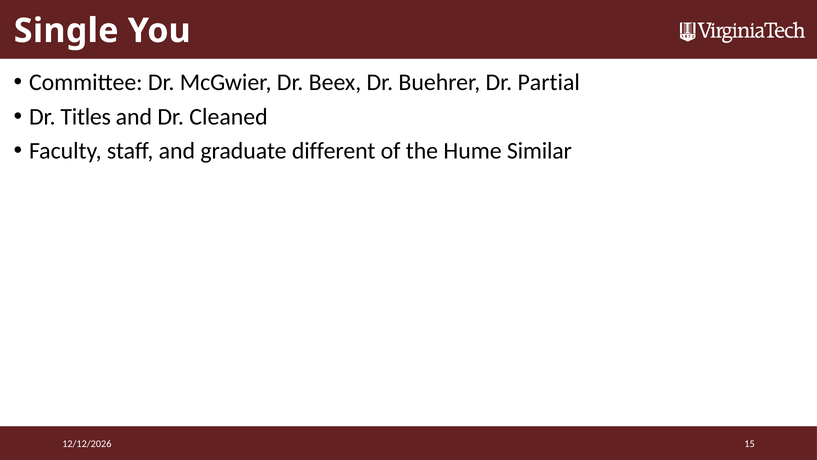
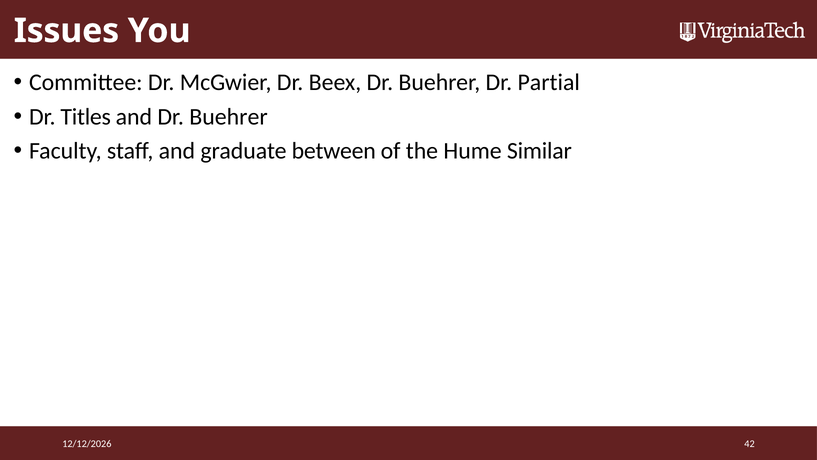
Single: Single -> Issues
and Dr Cleaned: Cleaned -> Buehrer
different: different -> between
15: 15 -> 42
